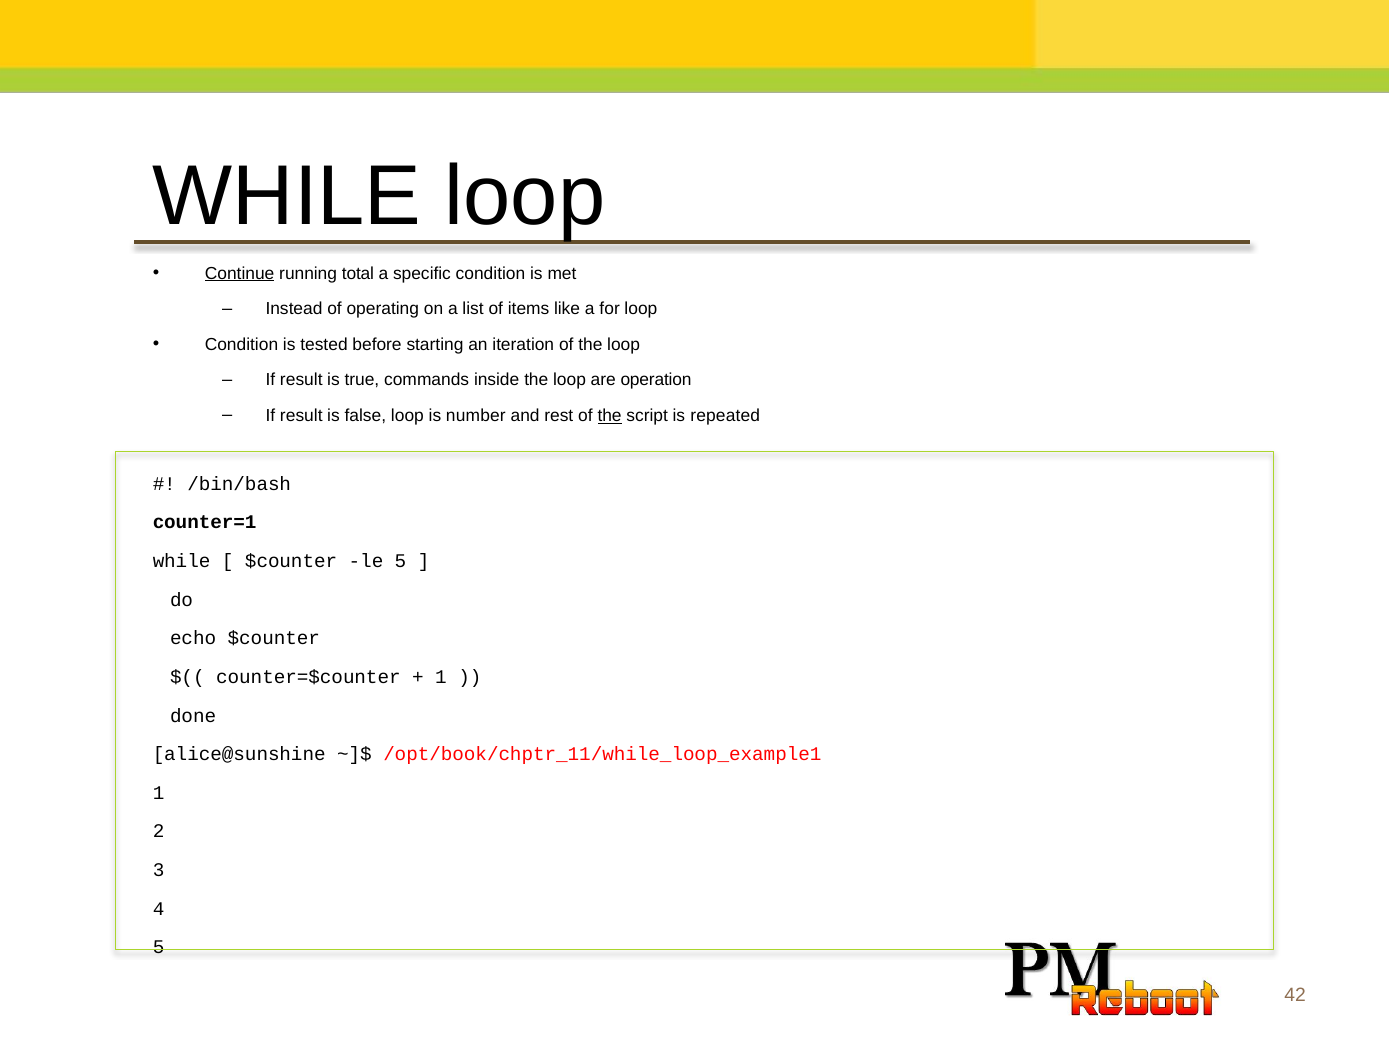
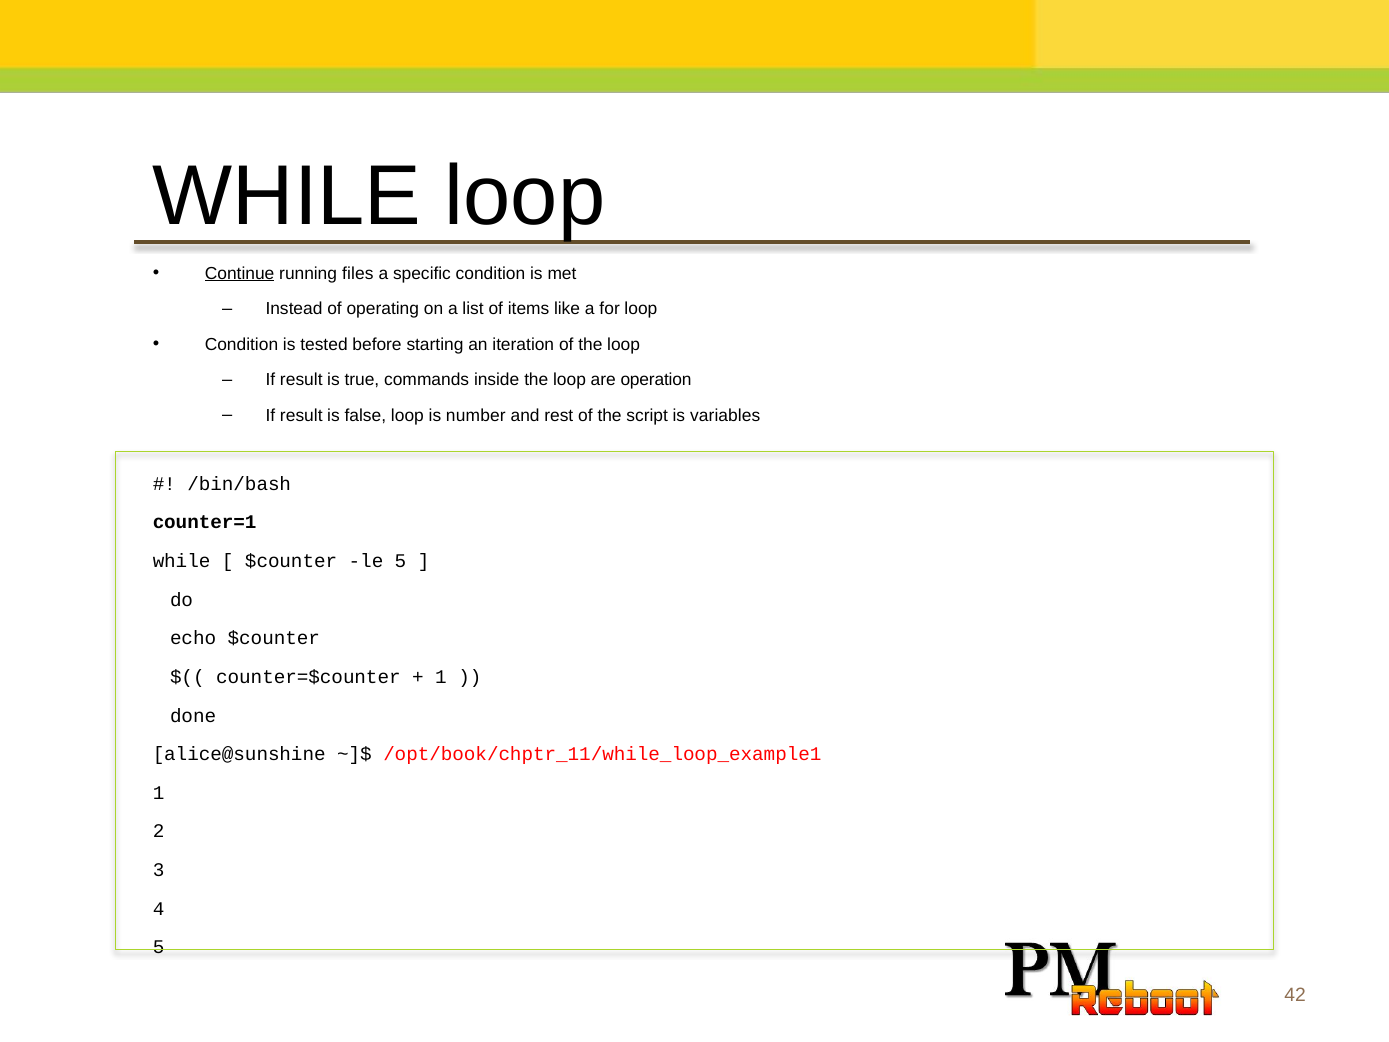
total: total -> files
the at (610, 415) underline: present -> none
repeated: repeated -> variables
